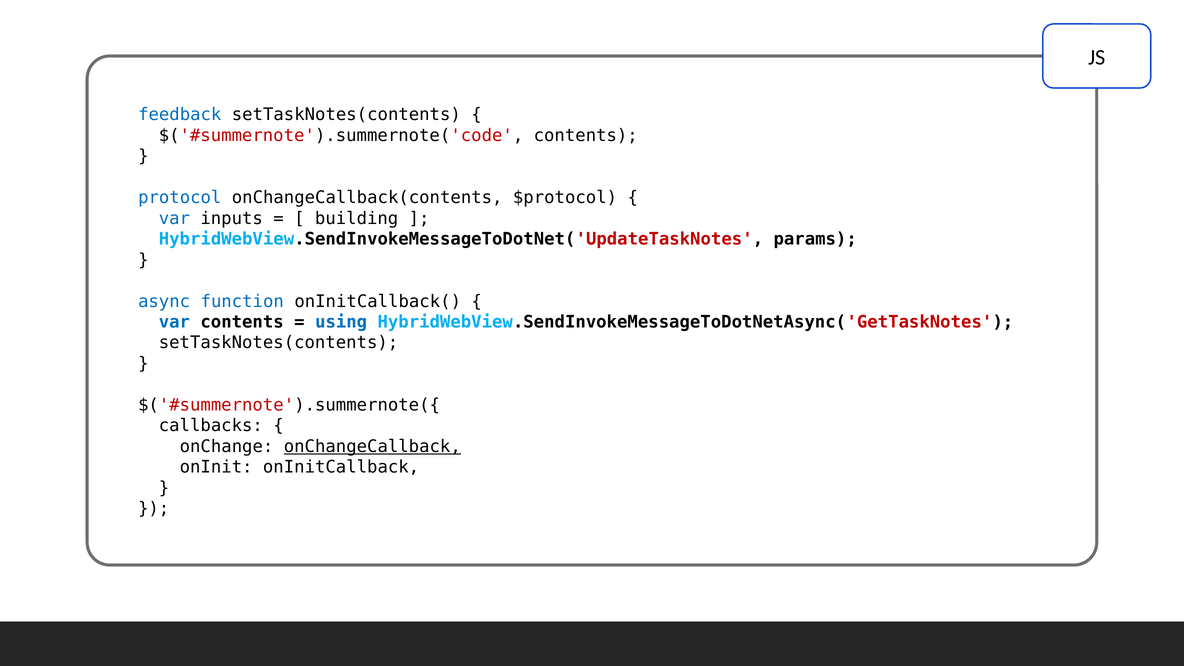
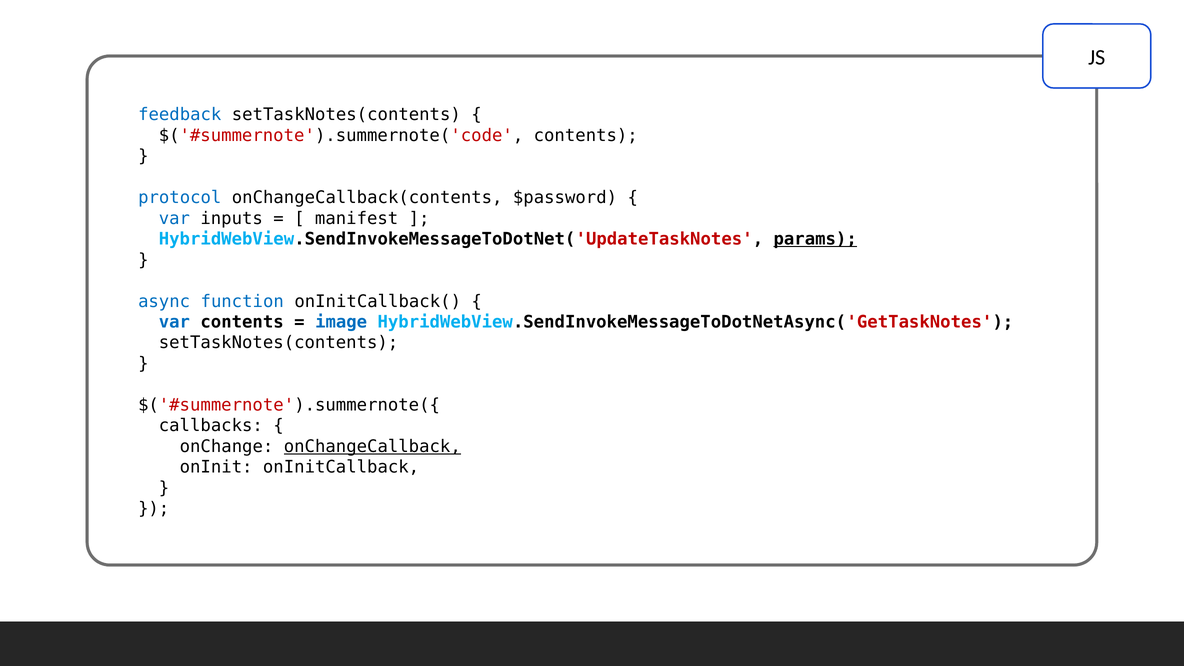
$protocol: $protocol -> $password
building: building -> manifest
params underline: none -> present
using: using -> image
